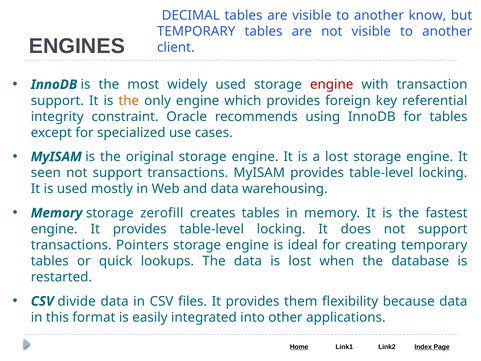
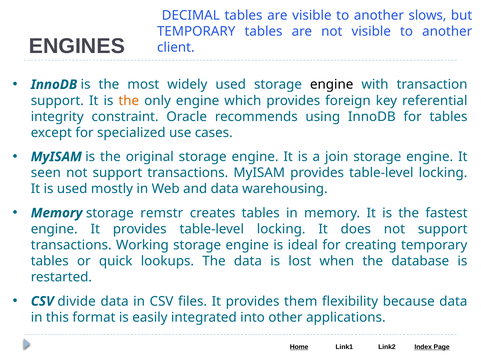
know: know -> slows
engine at (332, 84) colour: red -> black
a lost: lost -> join
zerofill: zerofill -> remstr
Pointers: Pointers -> Working
